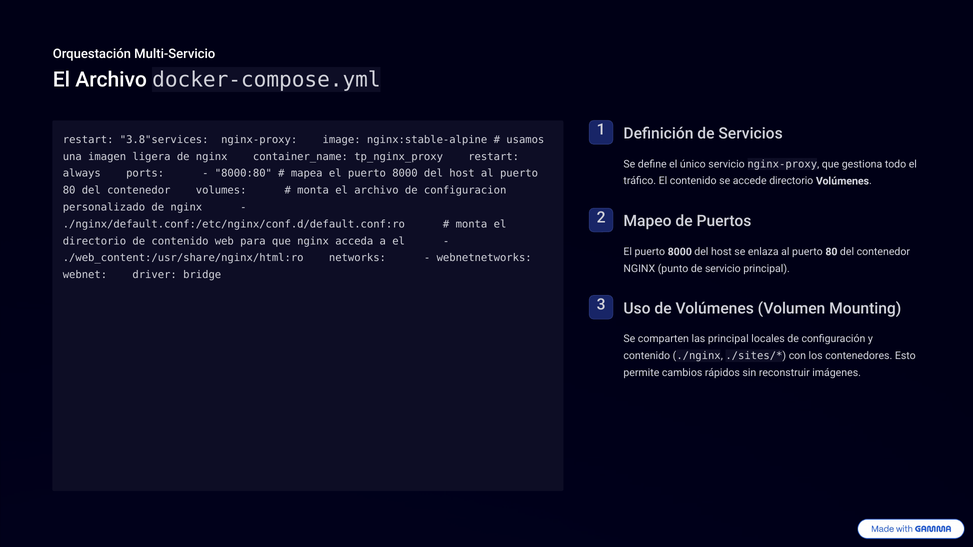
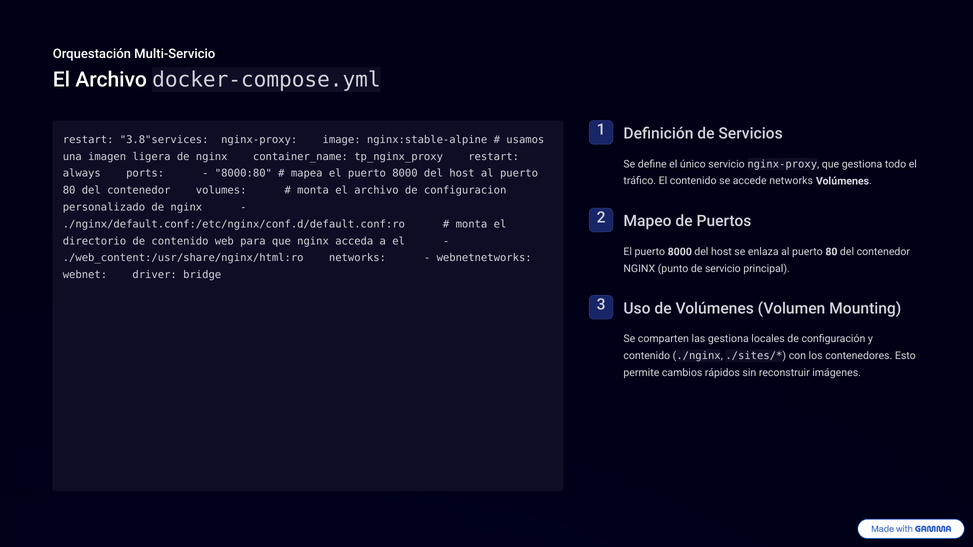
accede directorio: directorio -> networks
las principal: principal -> gestiona
